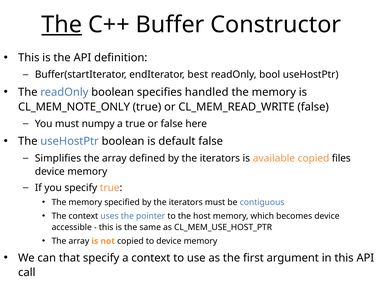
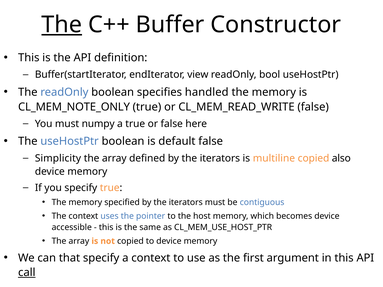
best: best -> view
Simplifies: Simplifies -> Simplicity
available: available -> multiline
files: files -> also
call underline: none -> present
